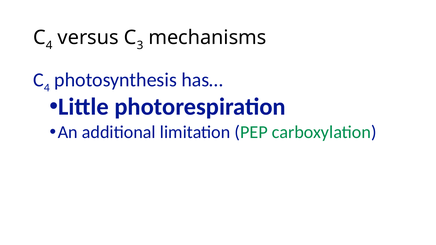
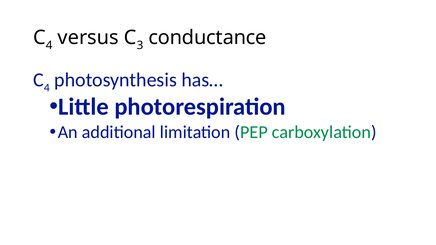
mechanisms: mechanisms -> conductance
